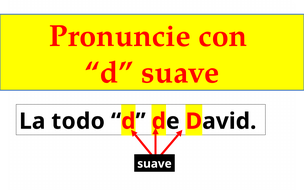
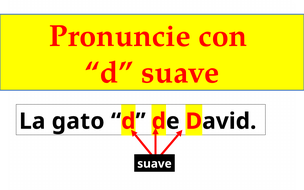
todo: todo -> gato
